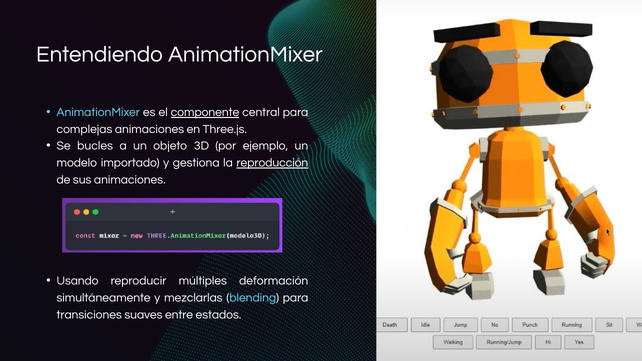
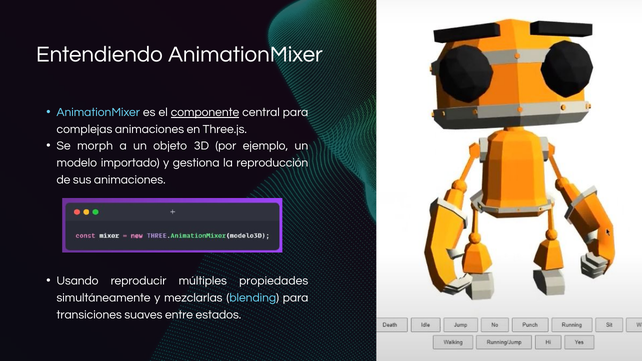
bucles: bucles -> morph
reproducción underline: present -> none
deformación: deformación -> propiedades
